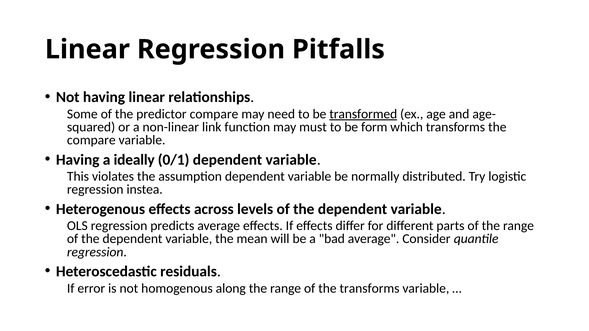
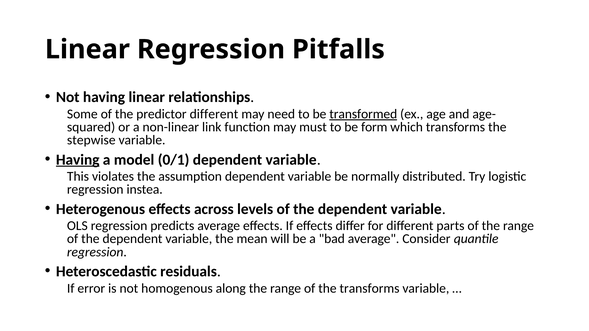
predictor compare: compare -> different
compare at (91, 140): compare -> stepwise
Having at (78, 160) underline: none -> present
ideally: ideally -> model
